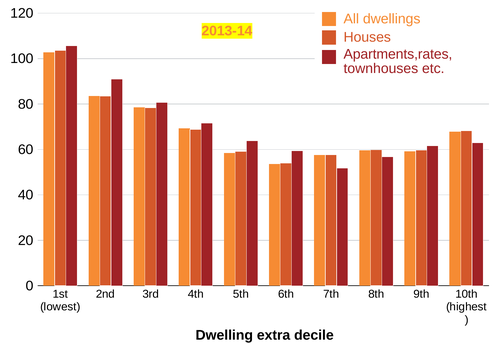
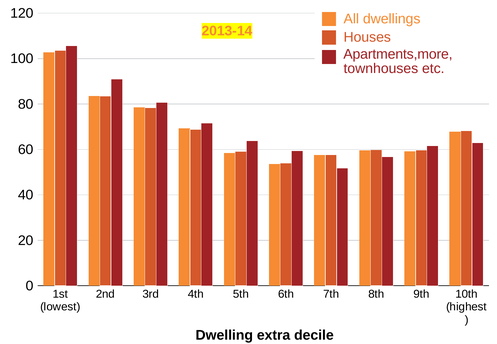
Apartments,rates: Apartments,rates -> Apartments,more
